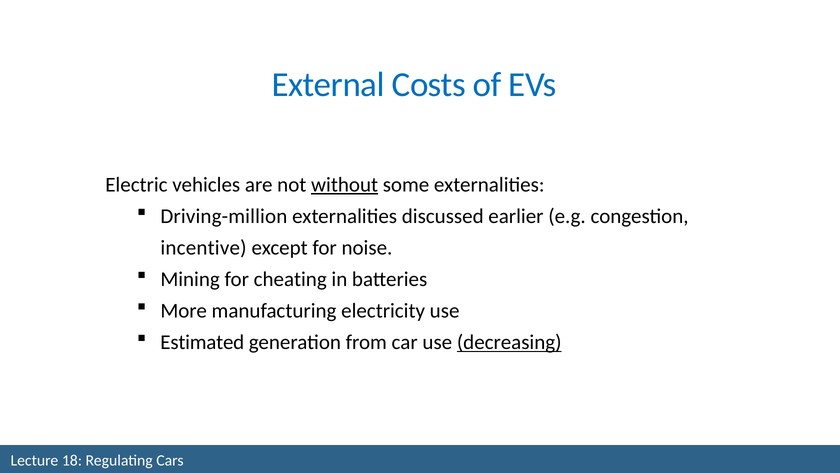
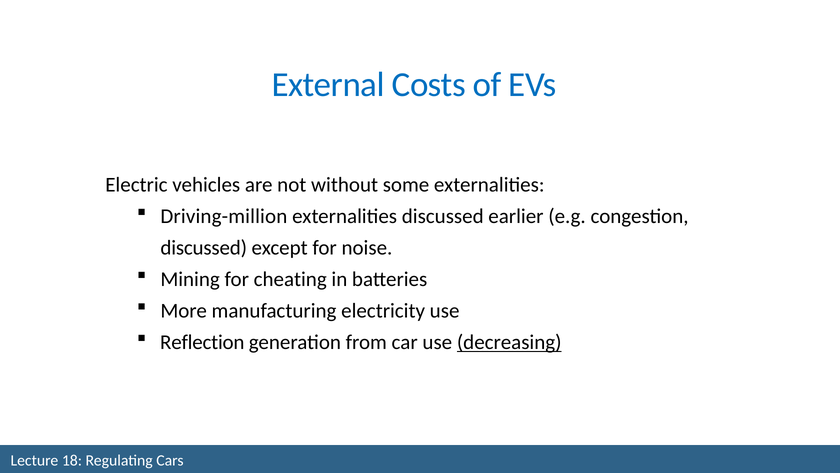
without underline: present -> none
incentive at (204, 248): incentive -> discussed
Estimated: Estimated -> Reflection
